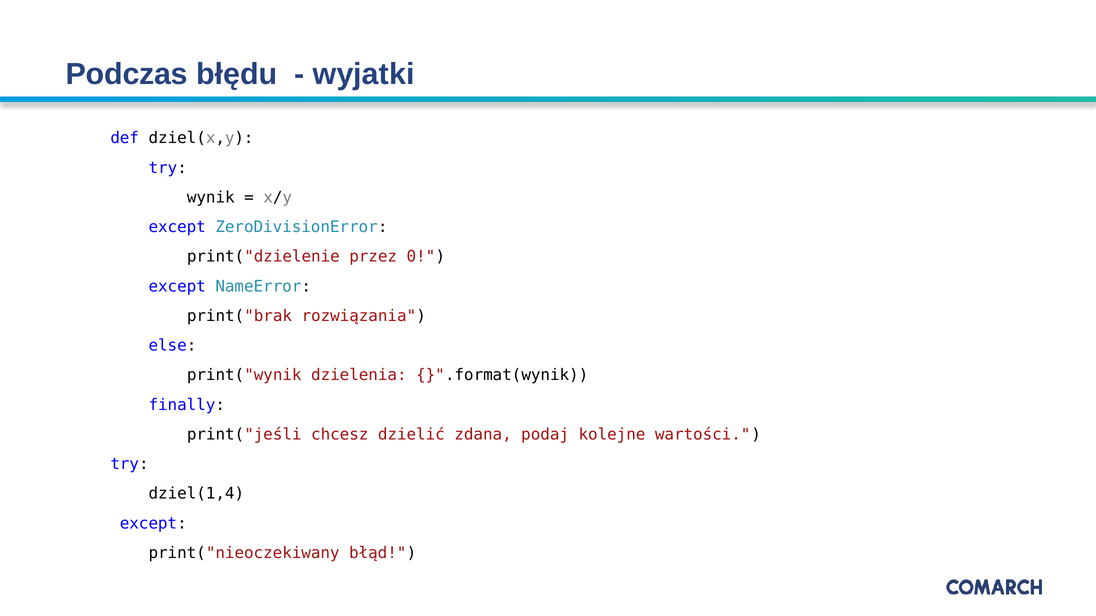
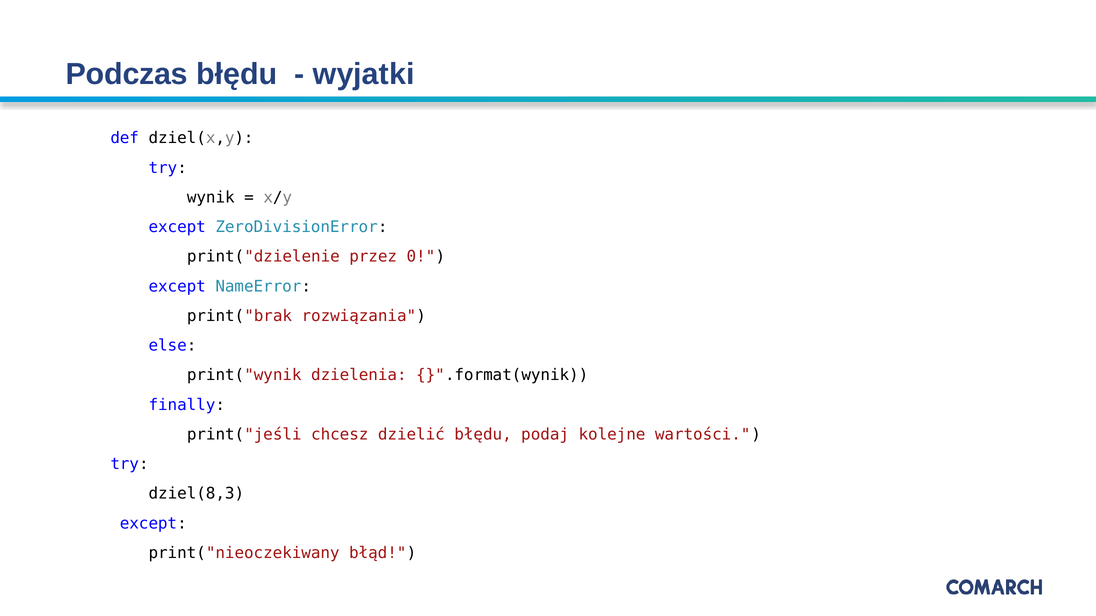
dzielić zdana: zdana -> błędu
dziel(1,4: dziel(1,4 -> dziel(8,3
